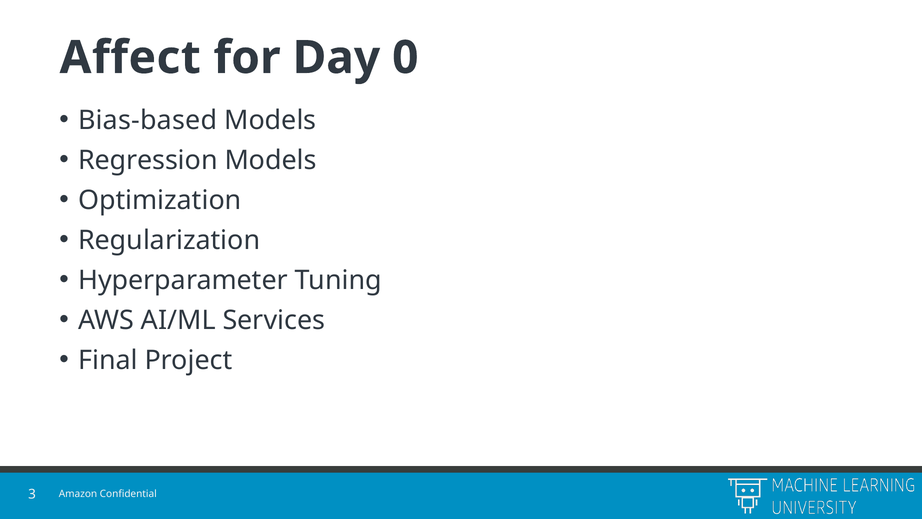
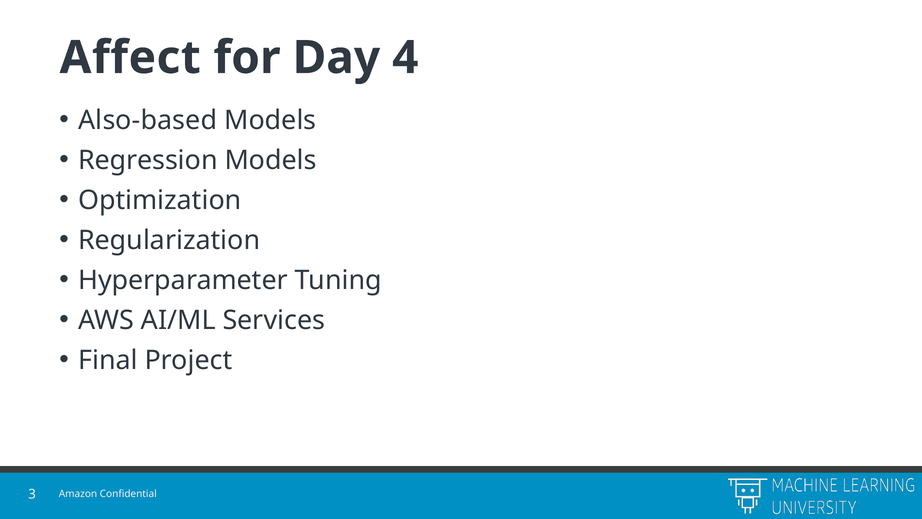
0: 0 -> 4
Bias-based: Bias-based -> Also-based
